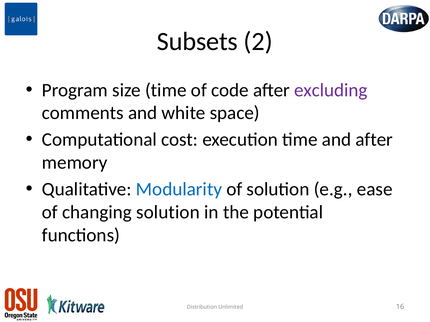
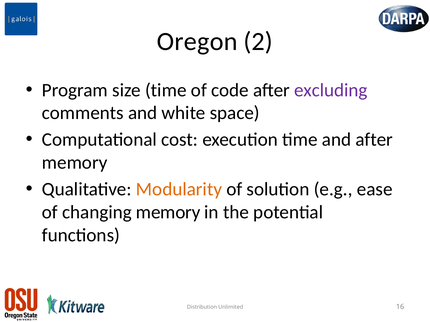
Subsets: Subsets -> Oregon
Modularity colour: blue -> orange
changing solution: solution -> memory
